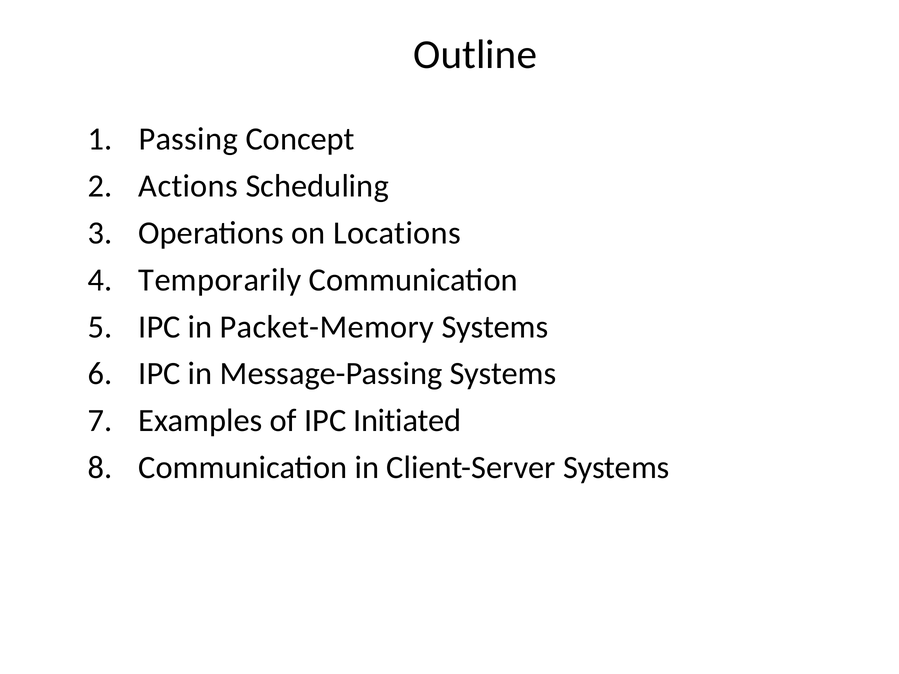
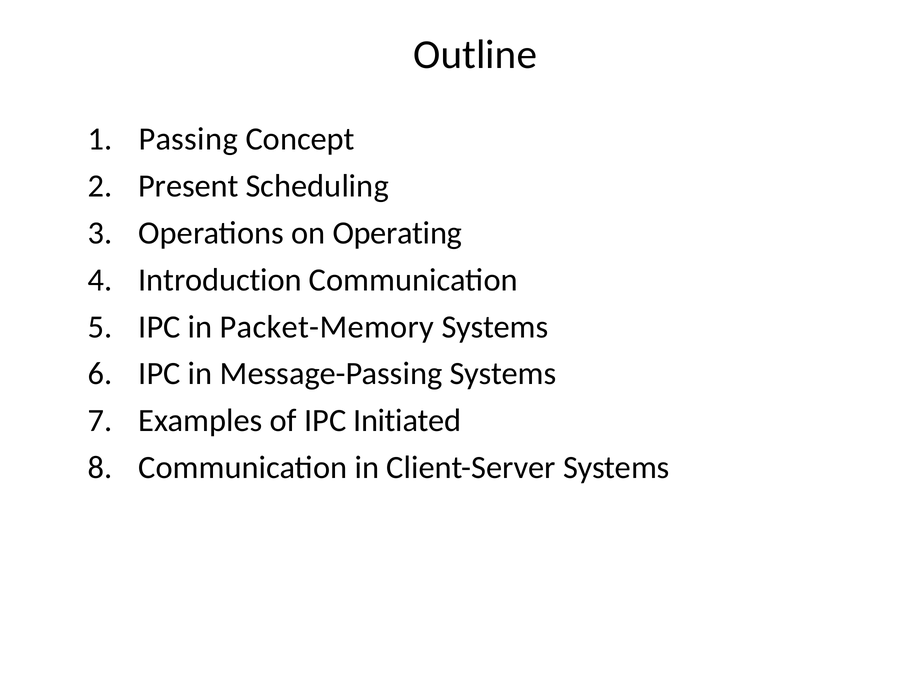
Actions: Actions -> Present
Locations: Locations -> Operating
Temporarily: Temporarily -> Introduction
